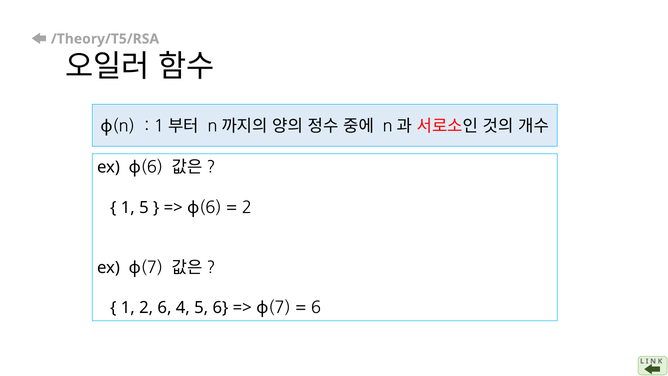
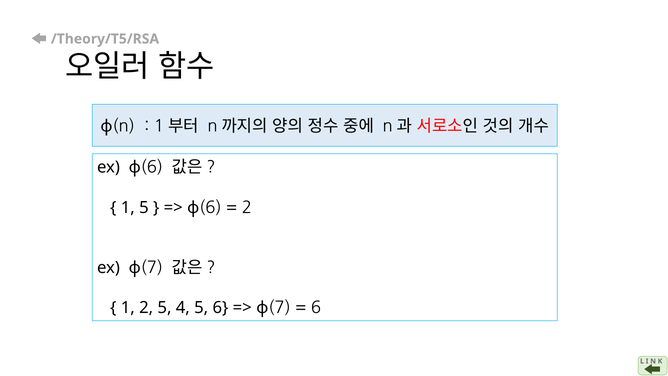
2 6: 6 -> 5
